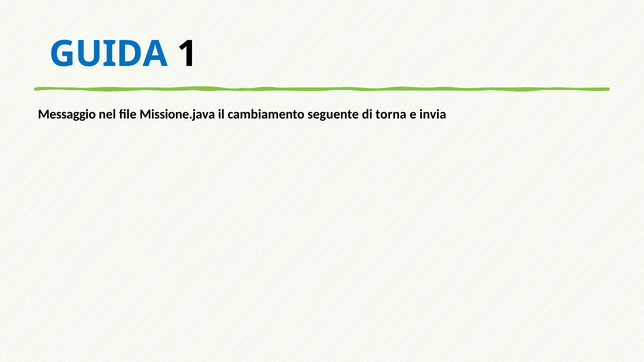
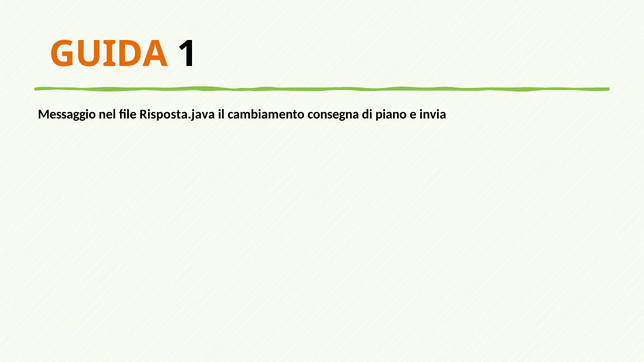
GUIDA colour: blue -> orange
Missione.java: Missione.java -> Risposta.java
seguente: seguente -> consegna
torna: torna -> piano
